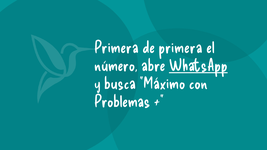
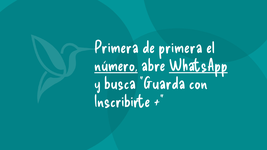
número underline: none -> present
Máximo: Máximo -> Guarda
Problemas: Problemas -> Inscribirte
